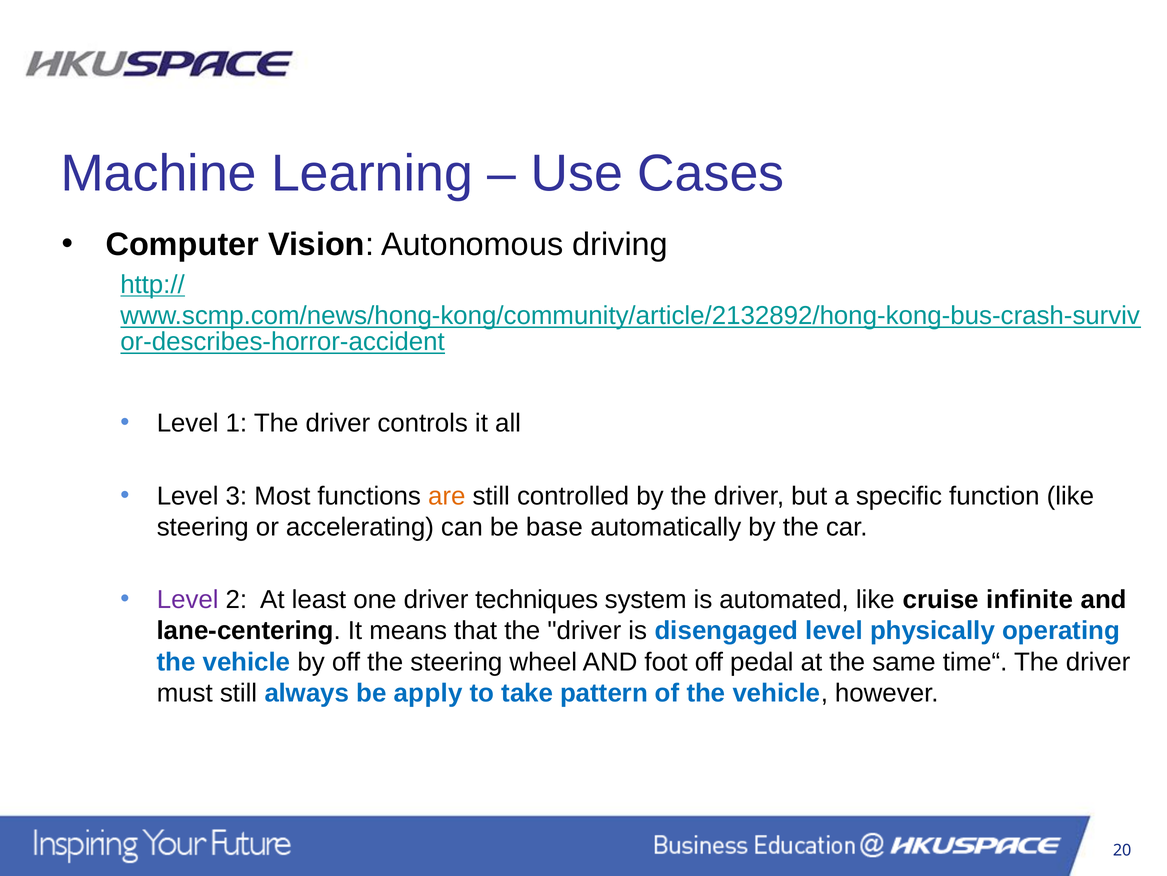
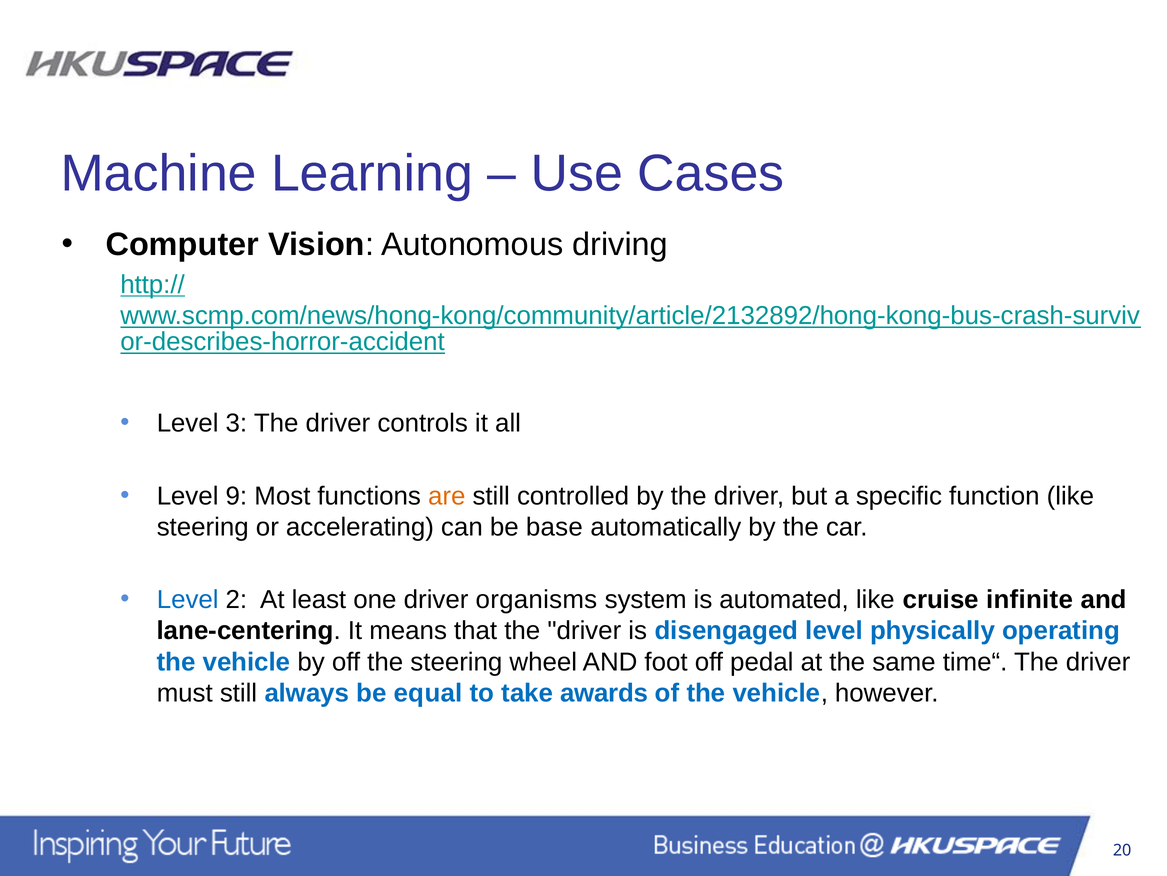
1: 1 -> 3
3: 3 -> 9
Level at (188, 599) colour: purple -> blue
techniques: techniques -> organisms
apply: apply -> equal
pattern: pattern -> awards
